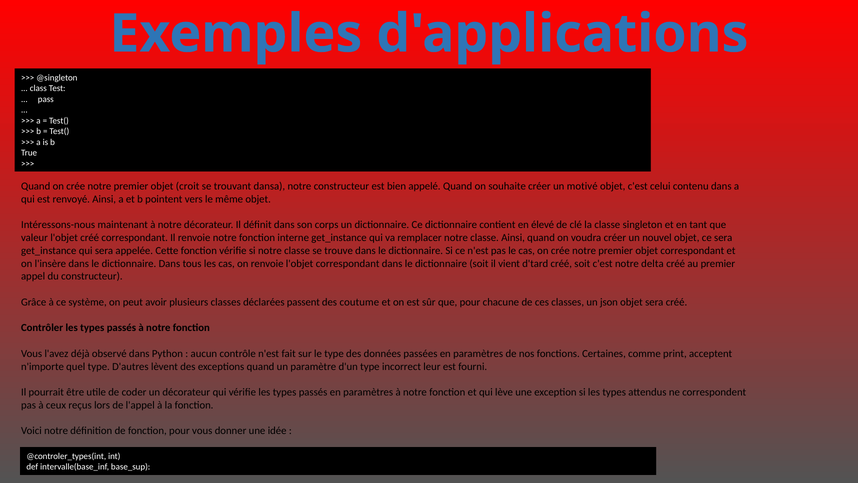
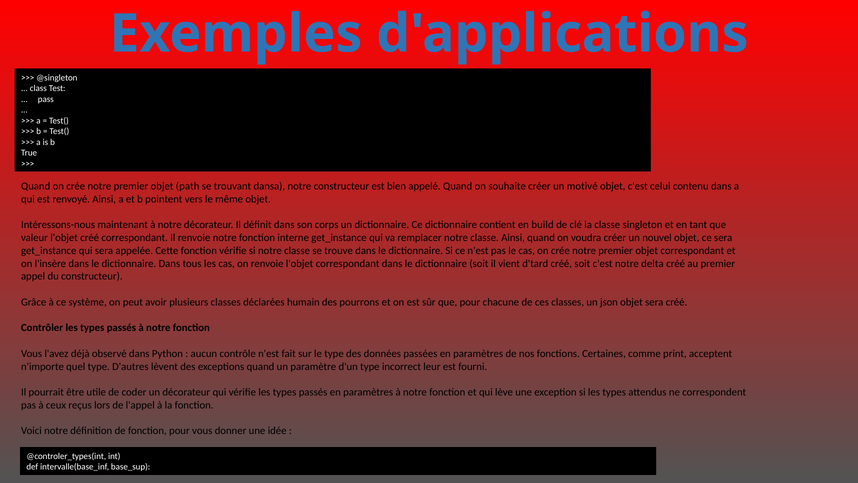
croit: croit -> path
élevé: élevé -> build
passent: passent -> humain
coutume: coutume -> pourrons
